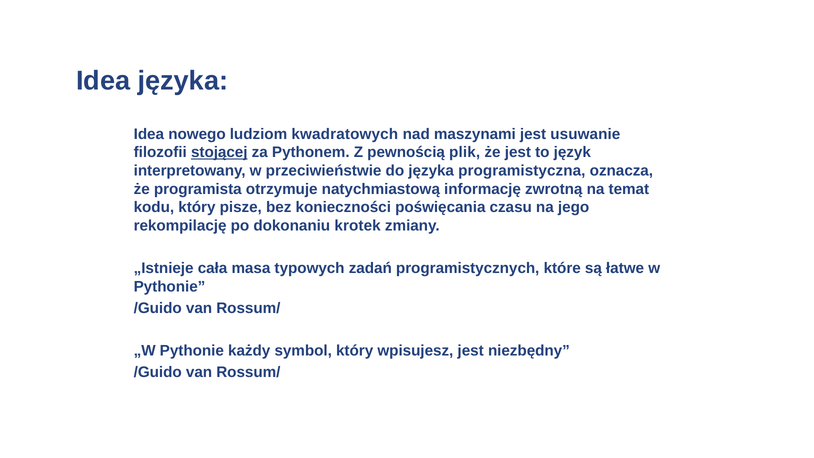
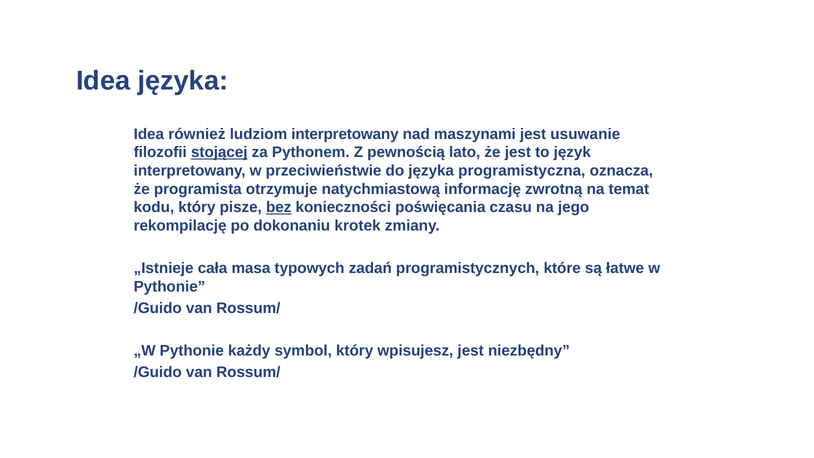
nowego: nowego -> również
ludziom kwadratowych: kwadratowych -> interpretowany
plik: plik -> lato
bez underline: none -> present
